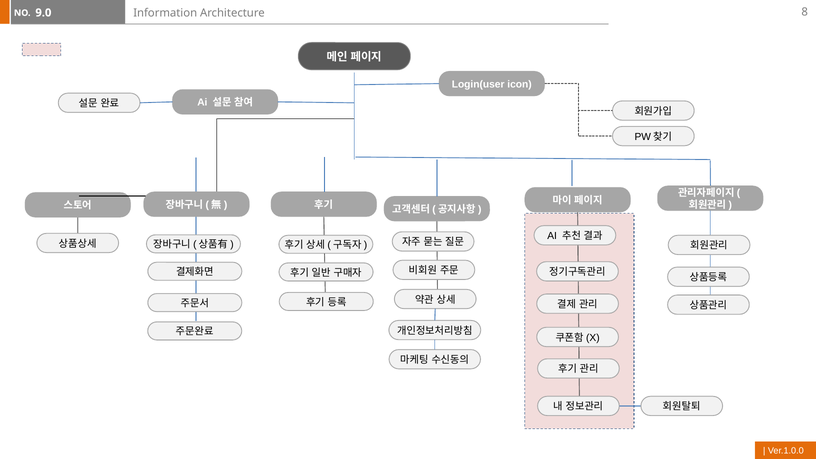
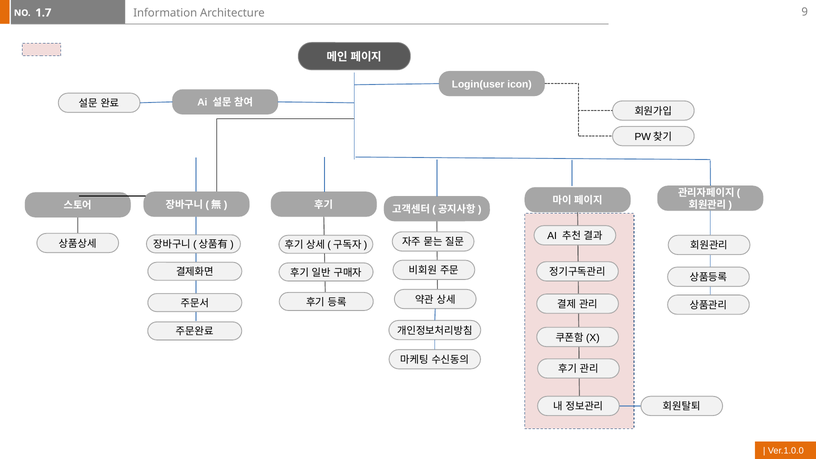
9.0: 9.0 -> 1.7
8: 8 -> 9
